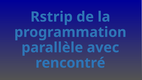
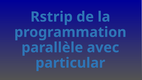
rencontré: rencontré -> particular
